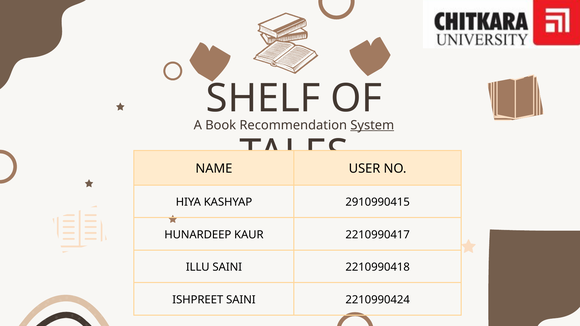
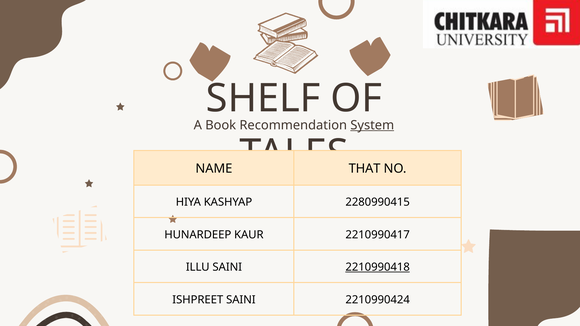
USER: USER -> THAT
2910990415: 2910990415 -> 2280990415
2210990418 underline: none -> present
